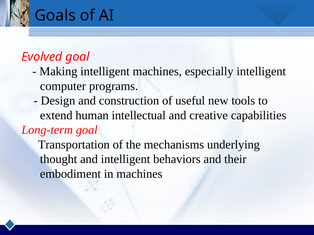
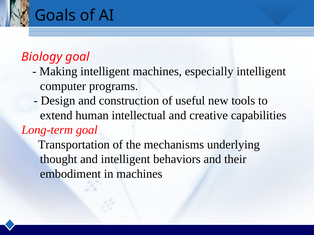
Evolved: Evolved -> Biology
